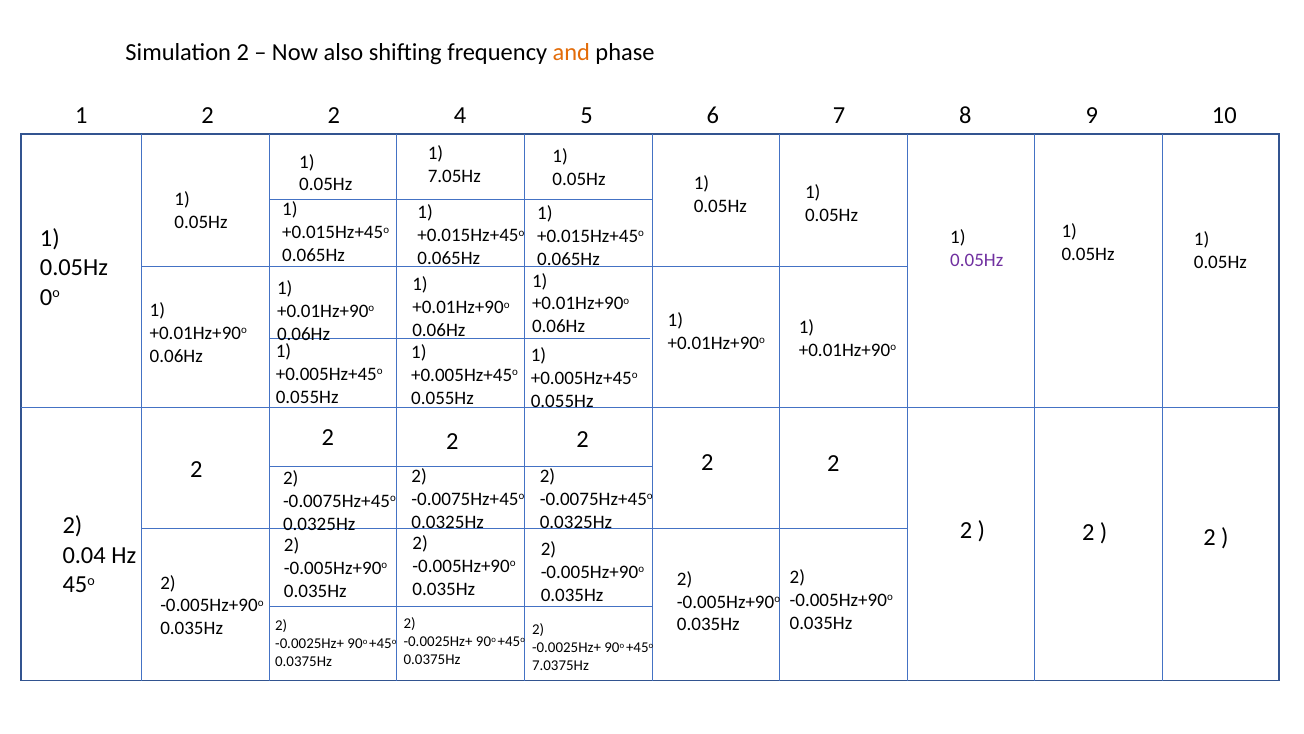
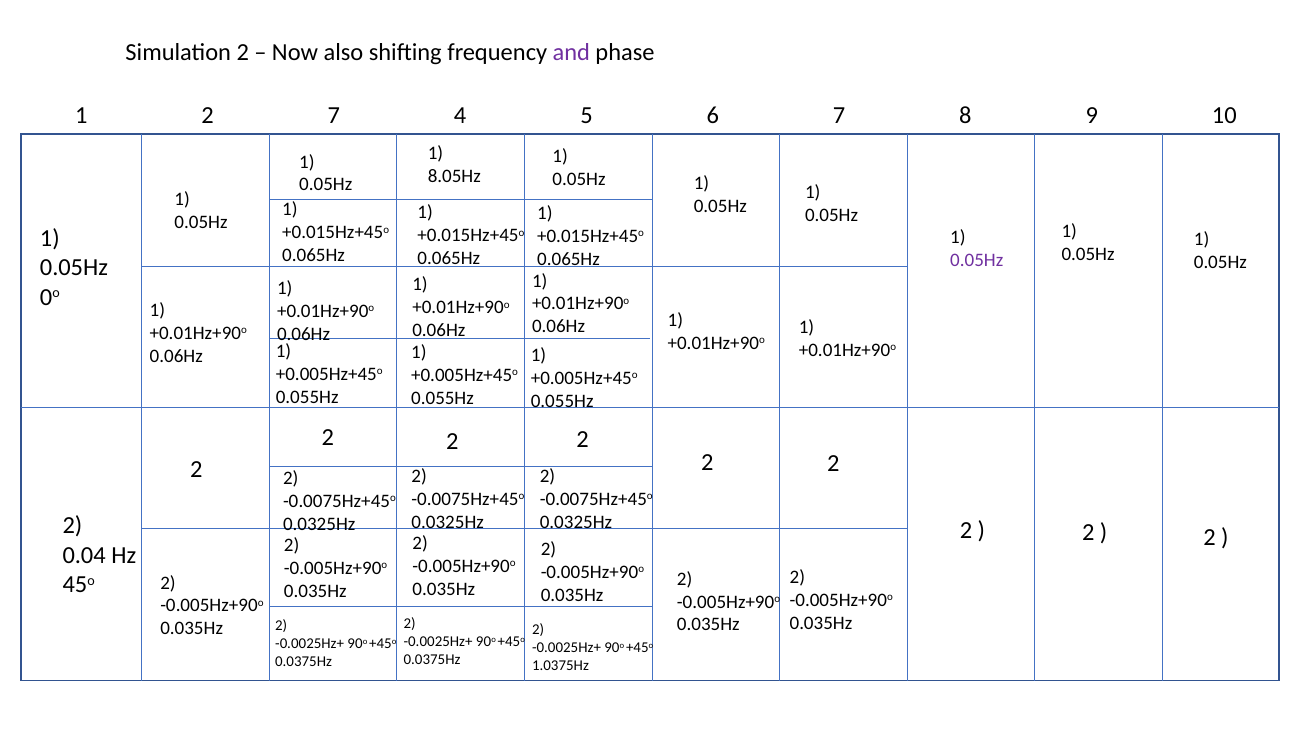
and colour: orange -> purple
1 2 2: 2 -> 7
7.05Hz: 7.05Hz -> 8.05Hz
7.0375Hz: 7.0375Hz -> 1.0375Hz
